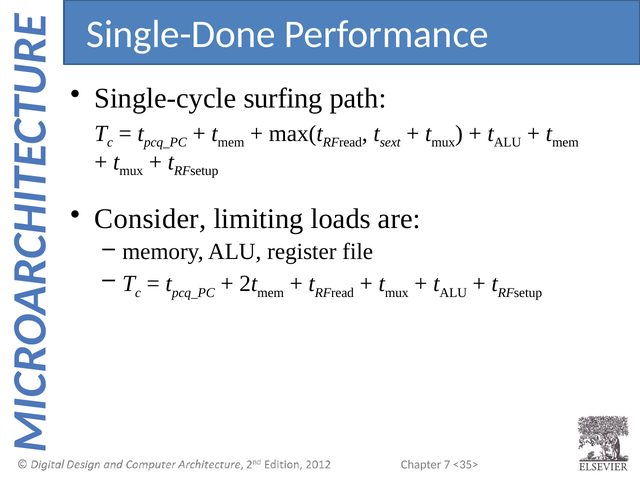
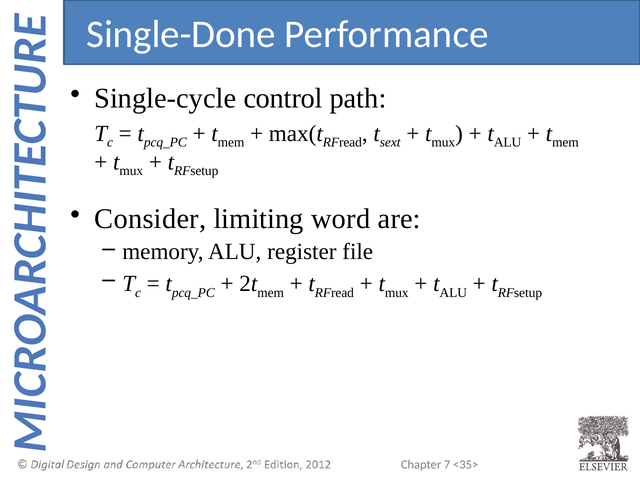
surfing: surfing -> control
loads: loads -> word
